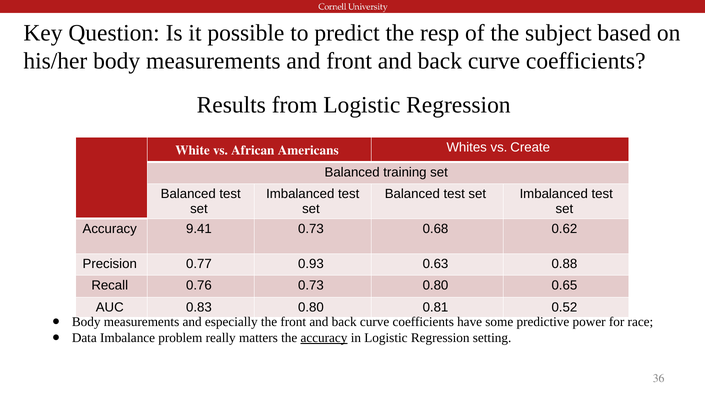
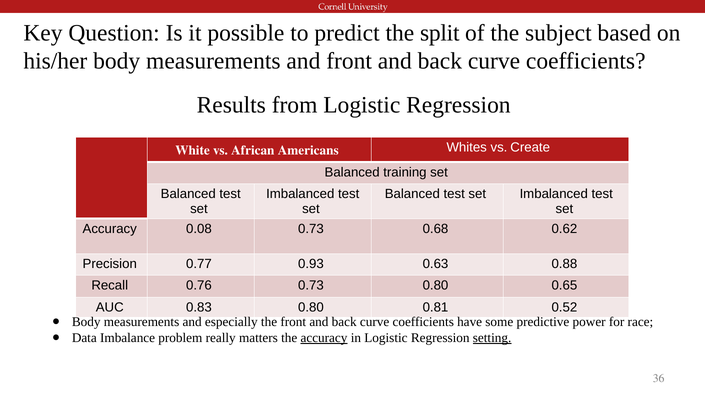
resp: resp -> split
9.41: 9.41 -> 0.08
setting underline: none -> present
